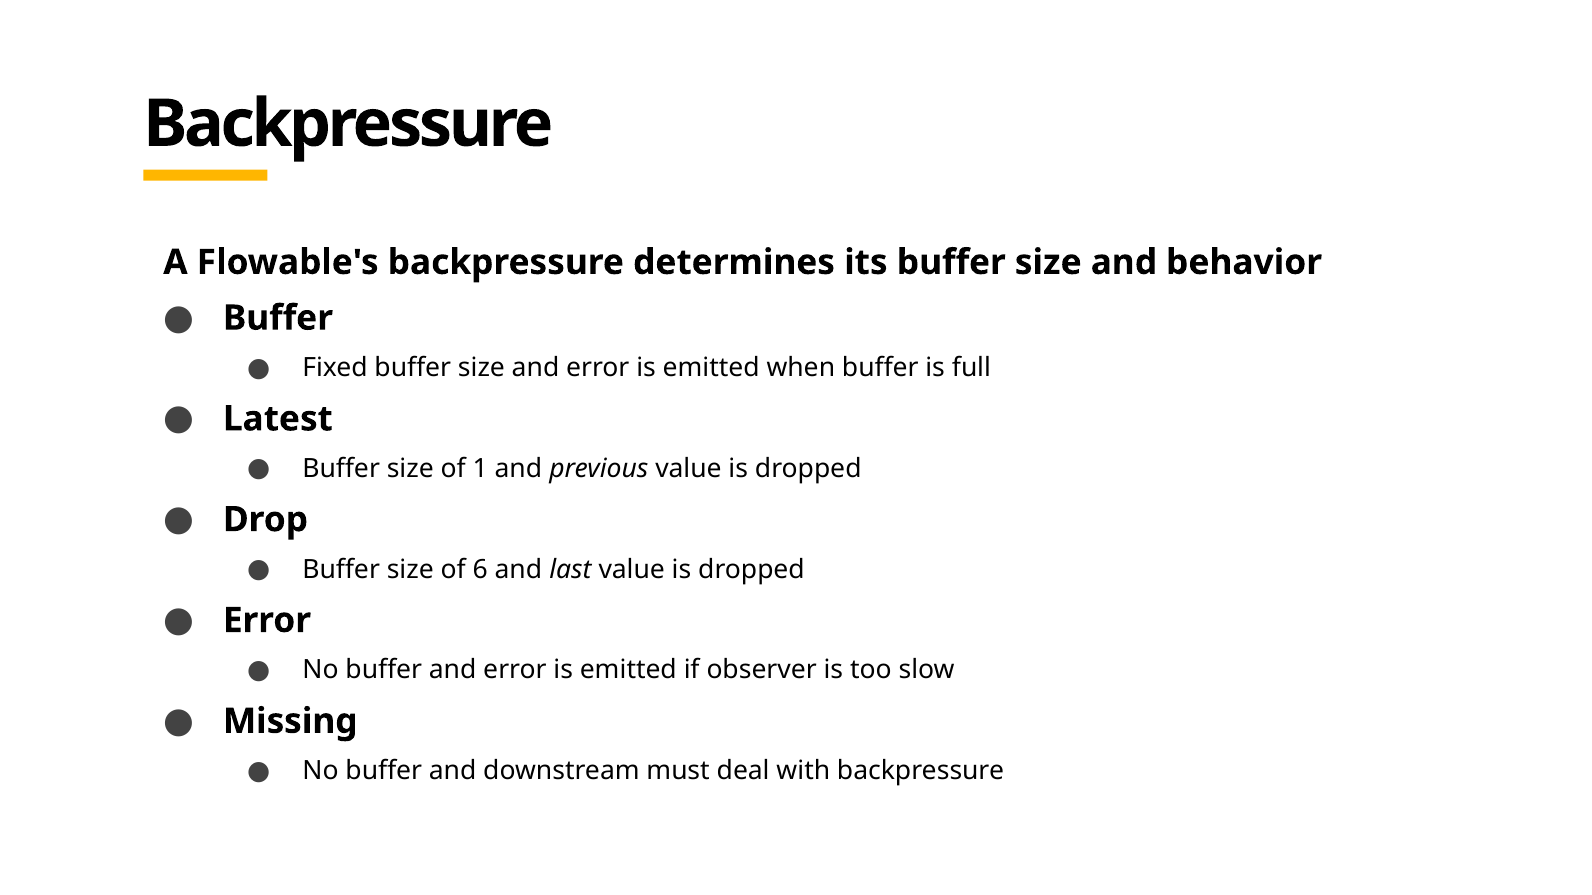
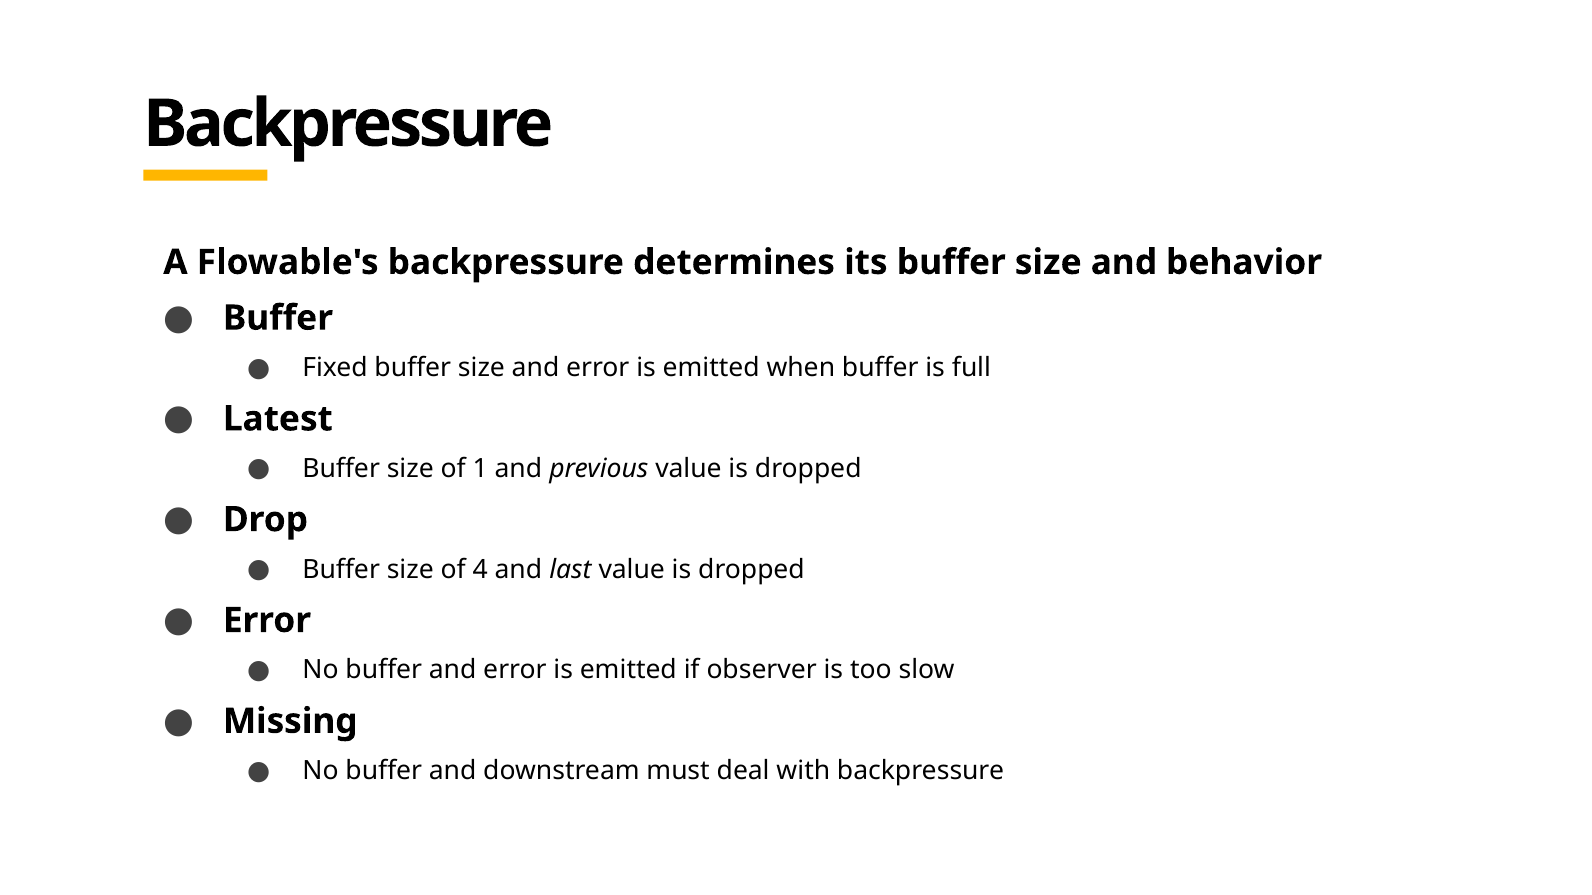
6: 6 -> 4
